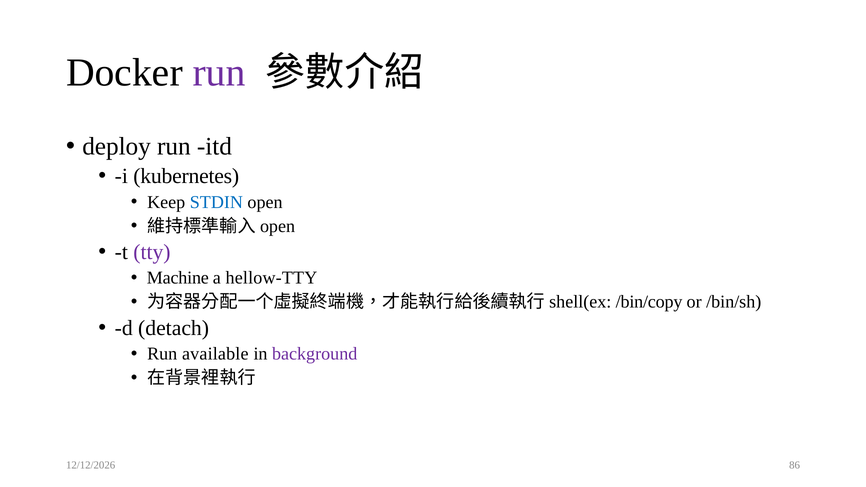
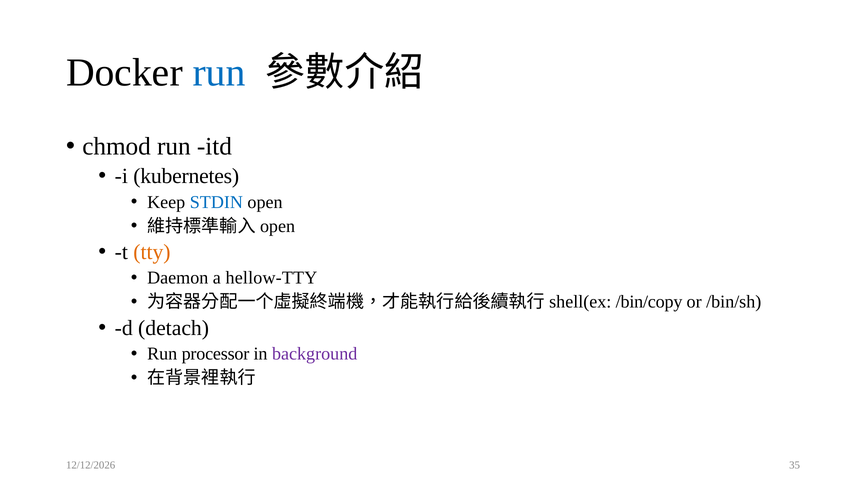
run at (219, 73) colour: purple -> blue
deploy: deploy -> chmod
tty colour: purple -> orange
Machine: Machine -> Daemon
available: available -> processor
86: 86 -> 35
